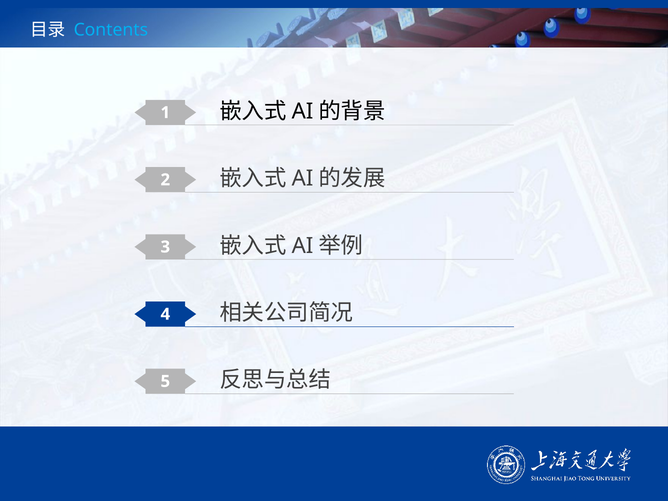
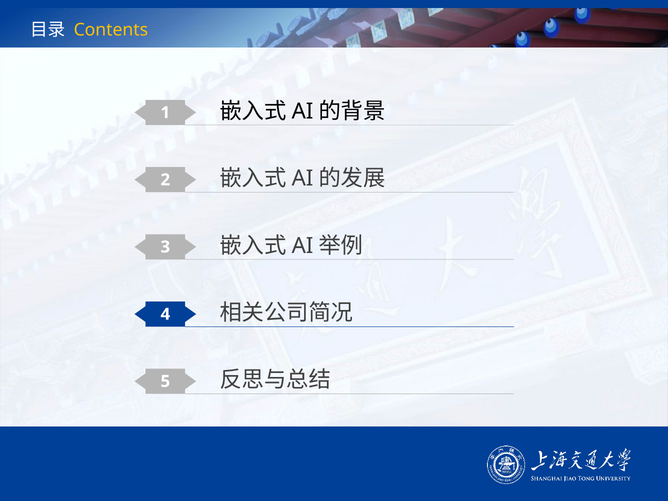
Contents colour: light blue -> yellow
